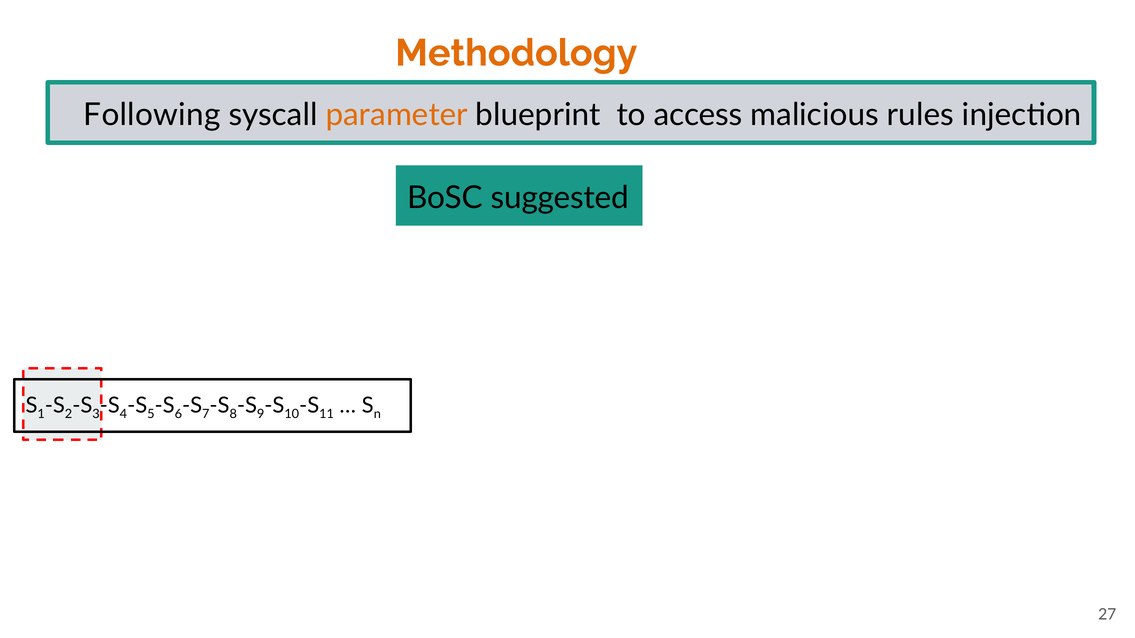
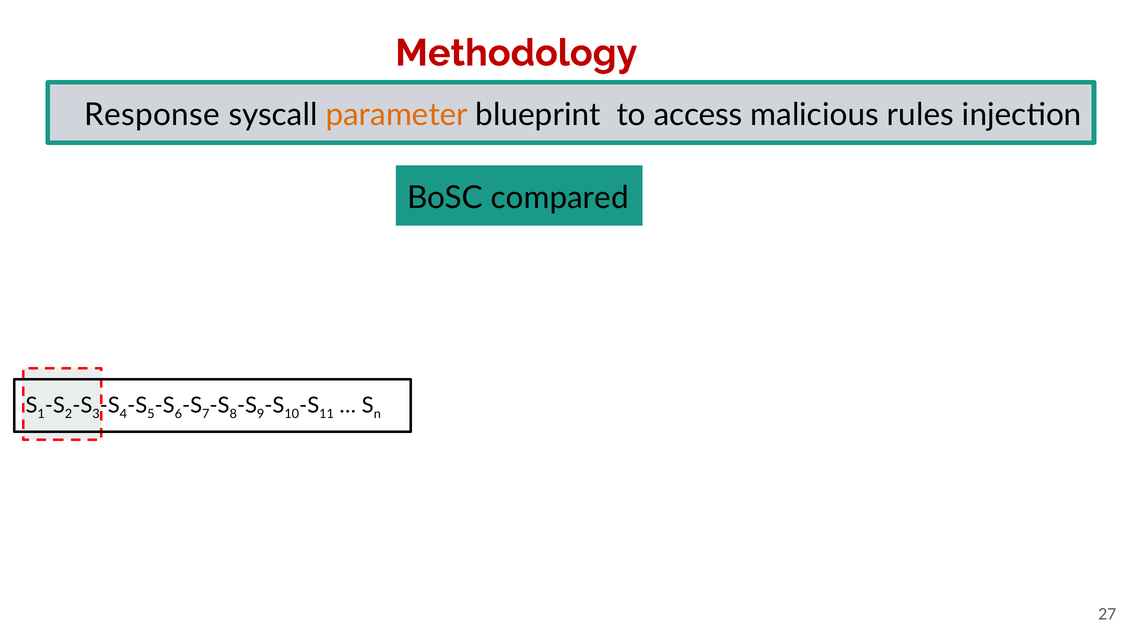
Methodology colour: orange -> red
Following: Following -> Response
suggested: suggested -> compared
